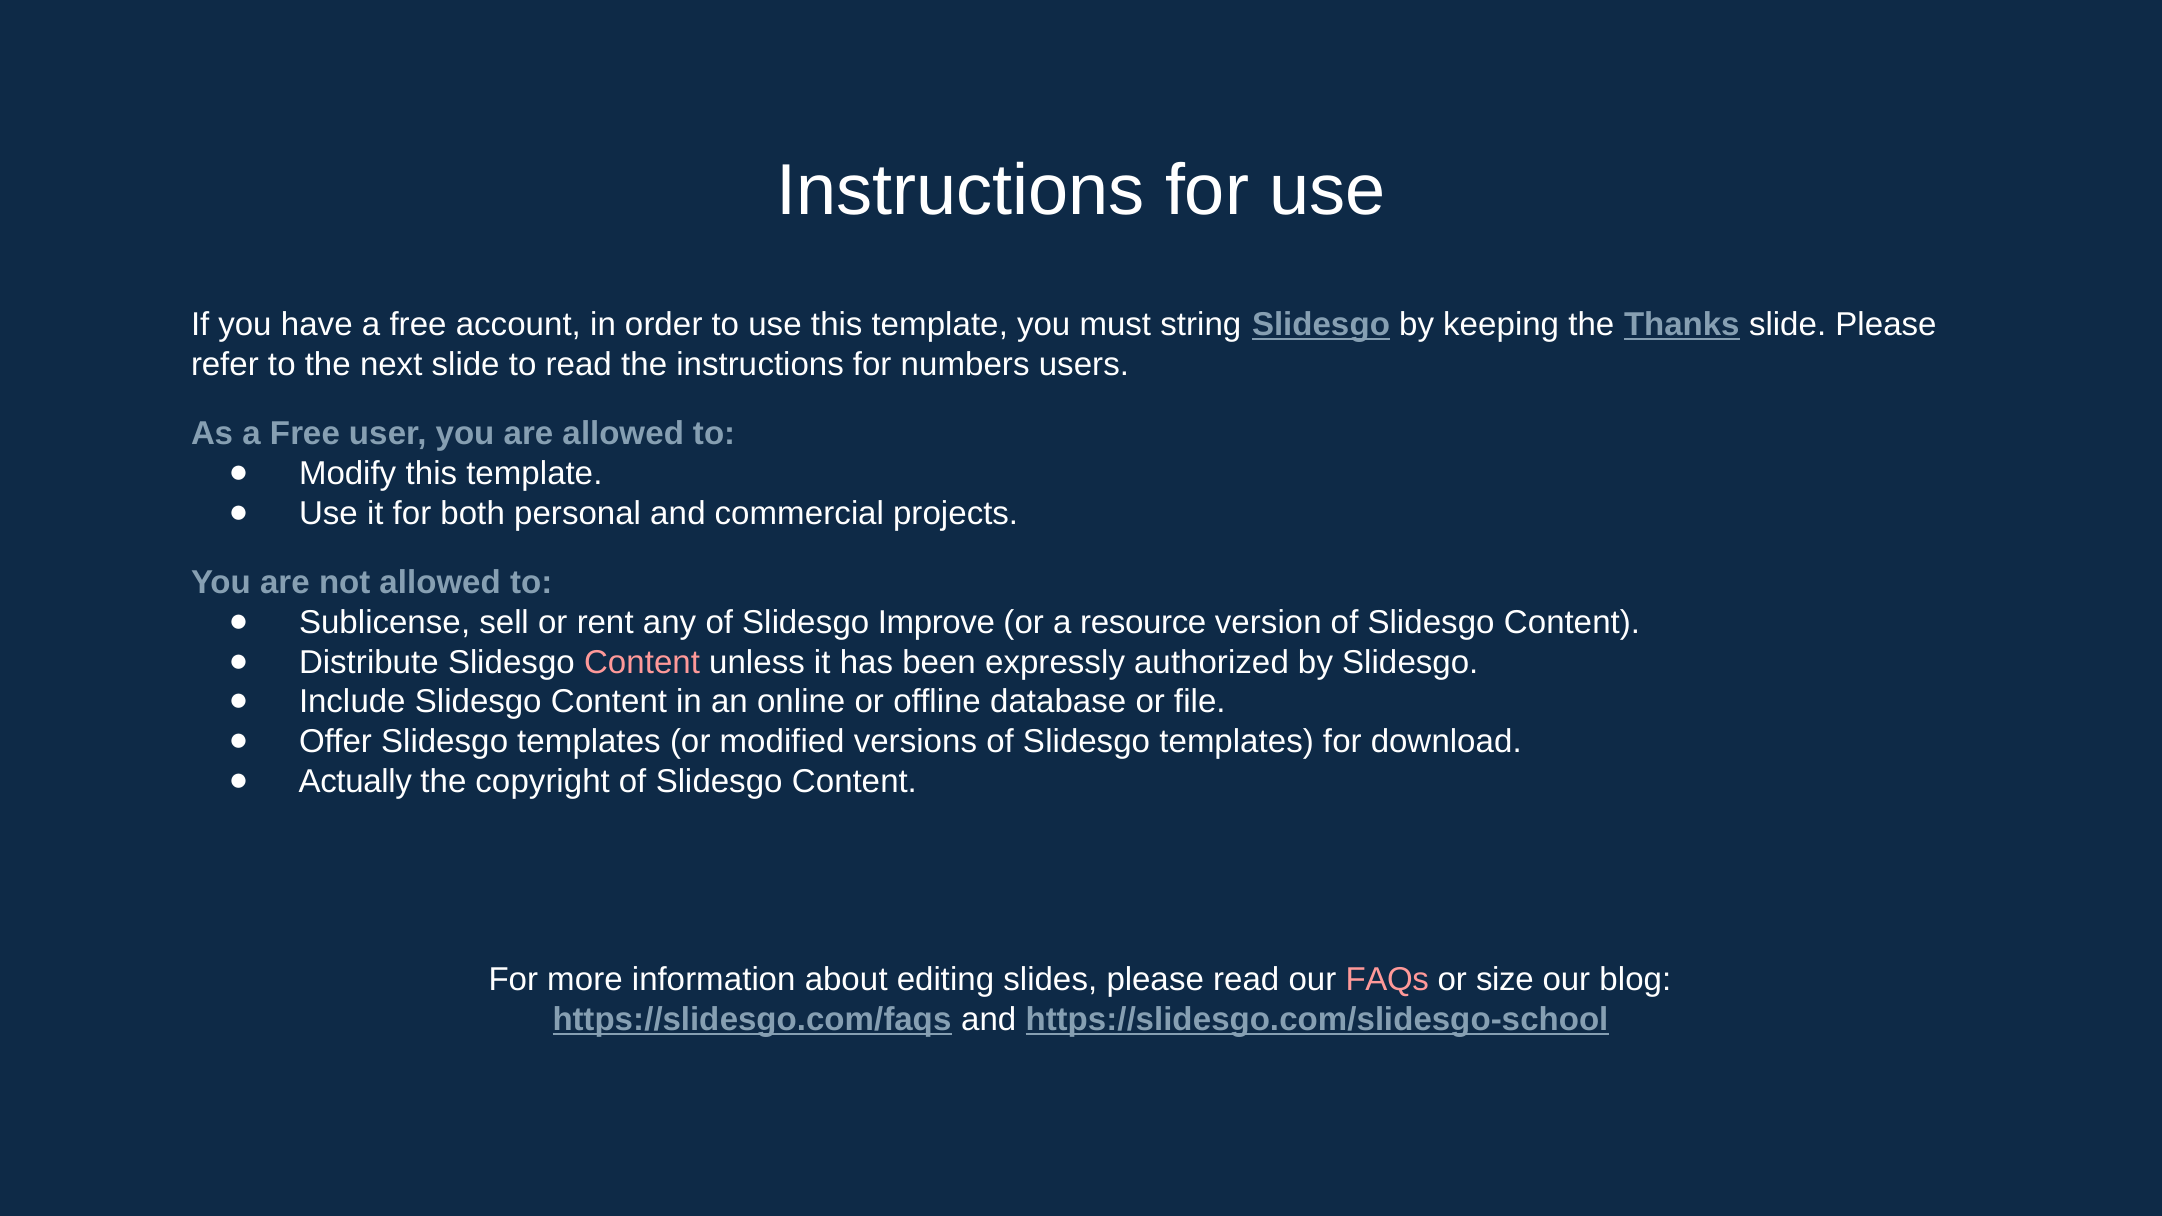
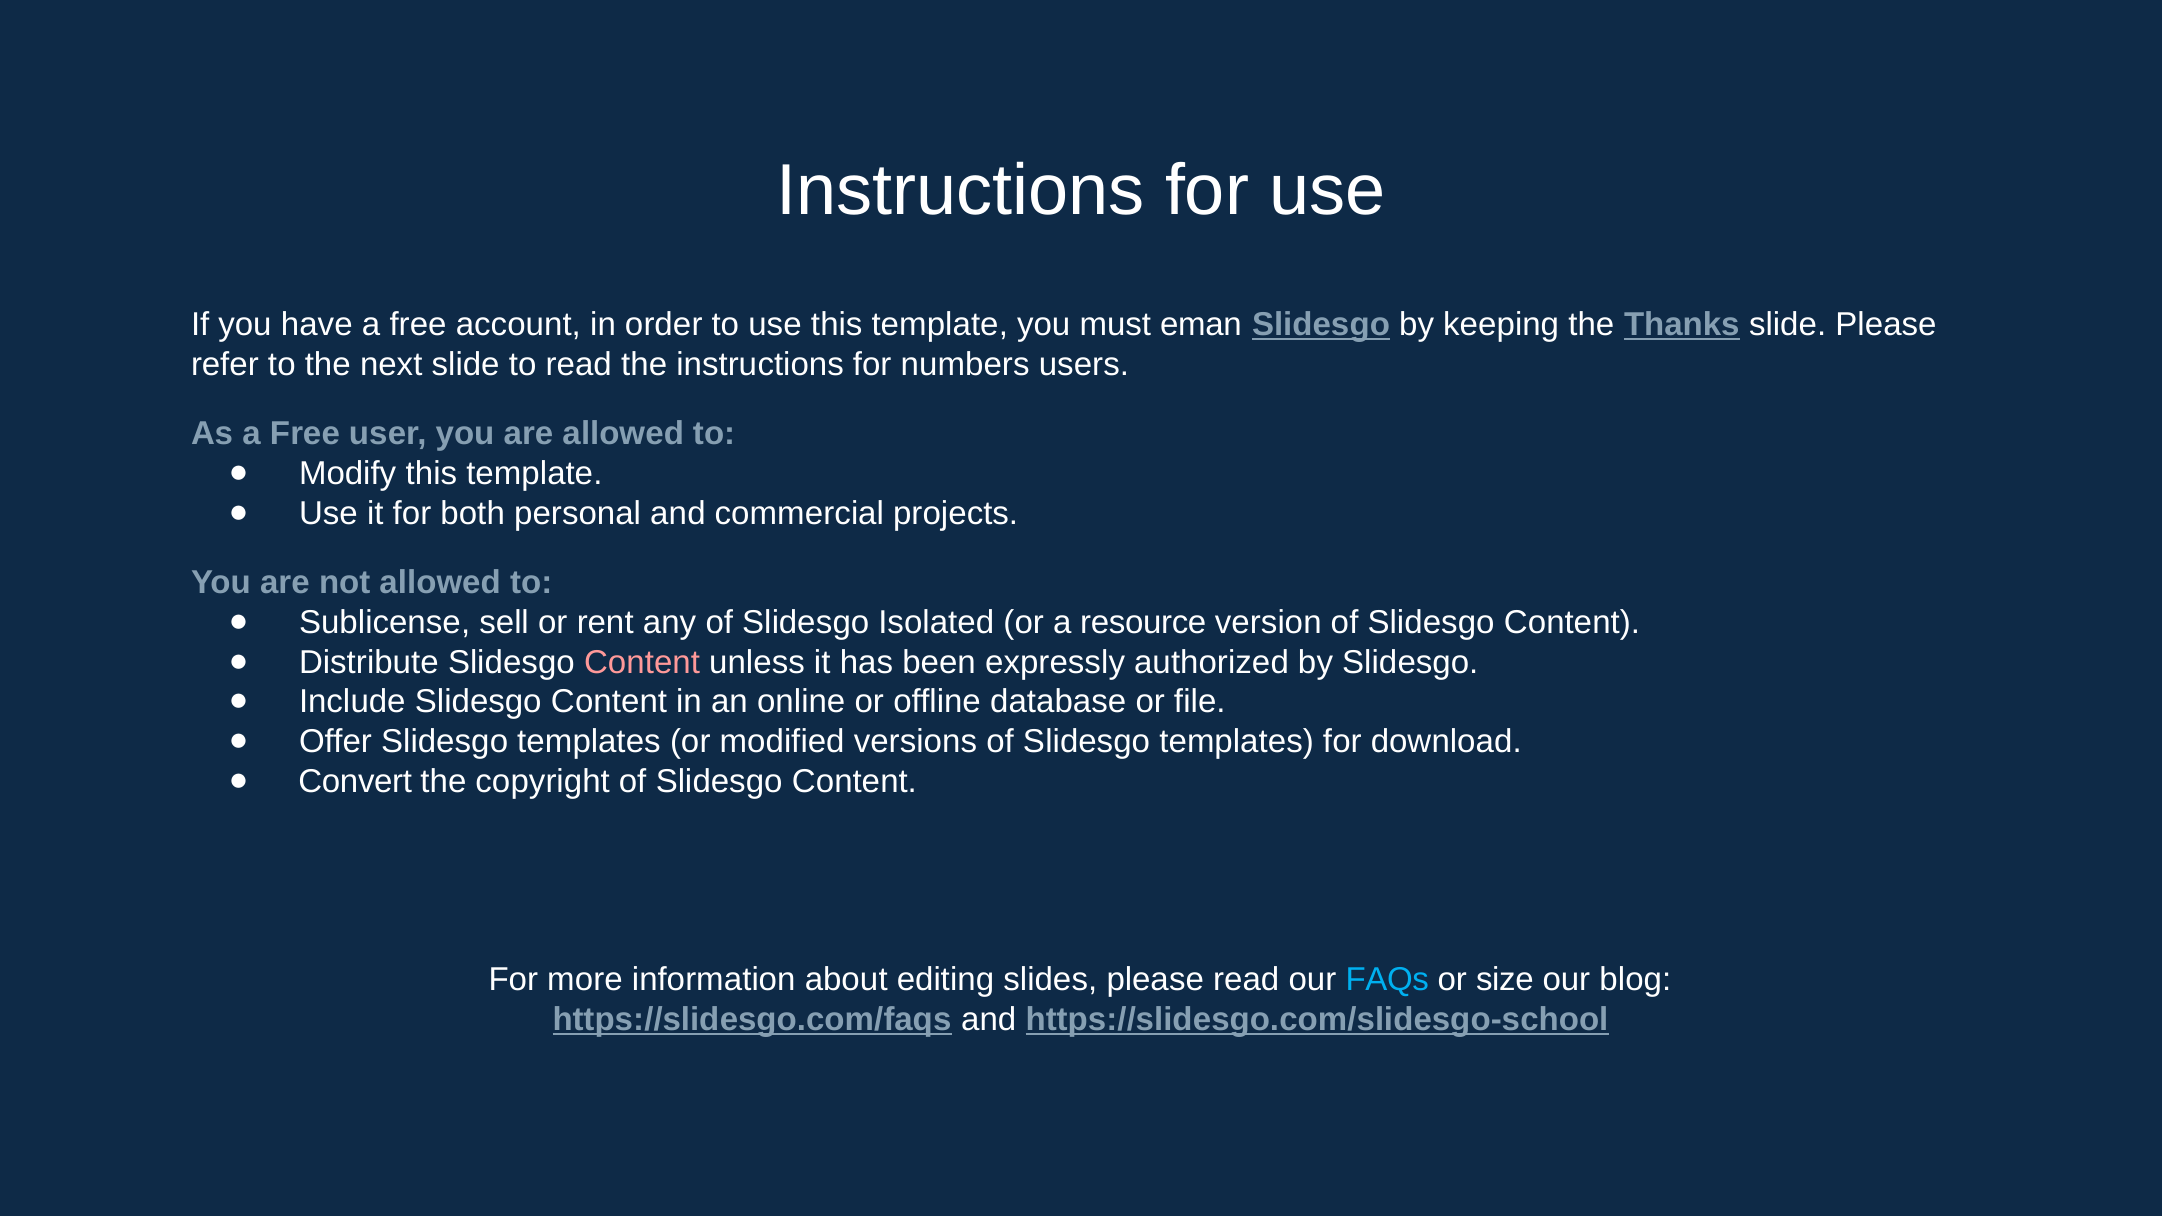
string: string -> eman
Improve: Improve -> Isolated
Actually: Actually -> Convert
FAQs colour: pink -> light blue
